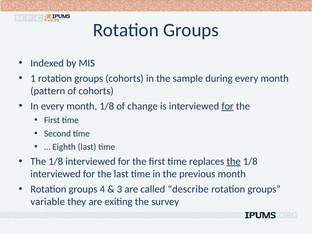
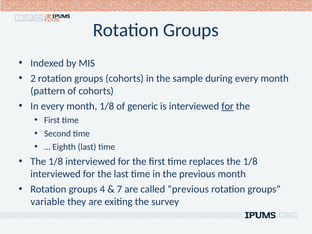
1: 1 -> 2
change: change -> generic
the at (234, 161) underline: present -> none
3: 3 -> 7
called describe: describe -> previous
